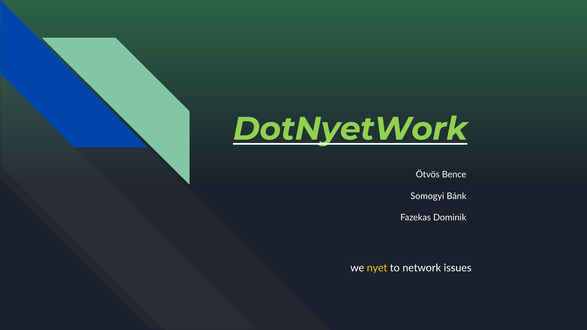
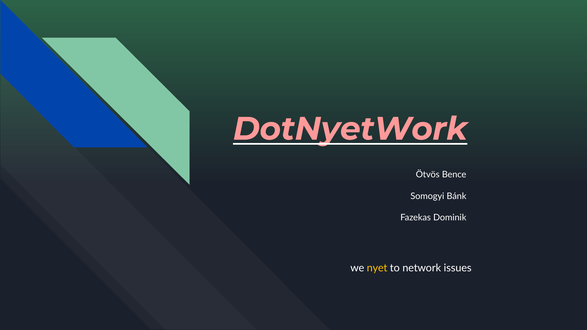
DotNyetWork colour: light green -> pink
